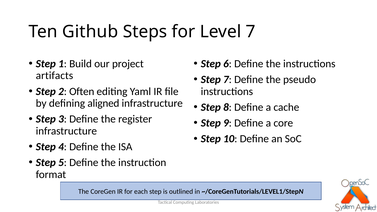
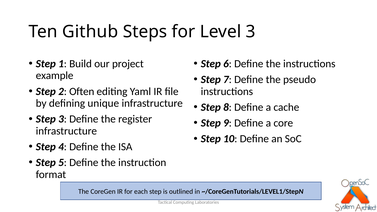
Level 7: 7 -> 3
artifacts: artifacts -> example
aligned: aligned -> unique
